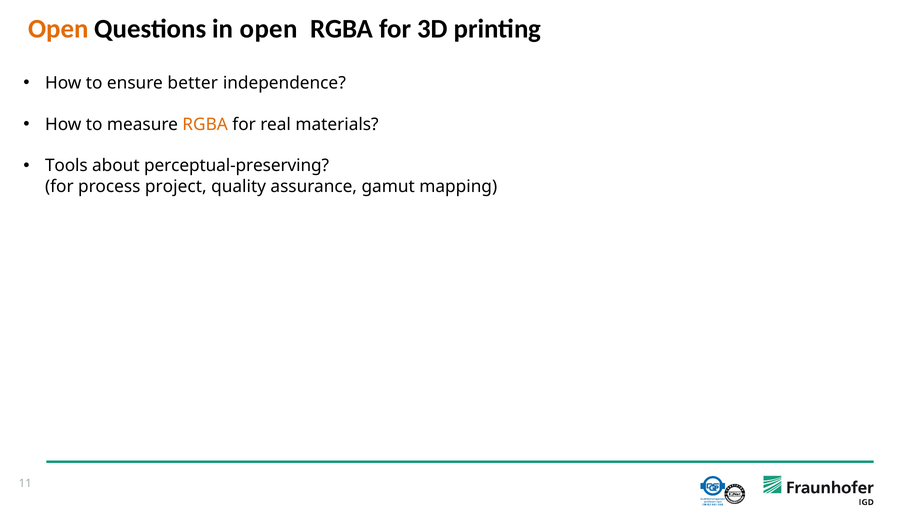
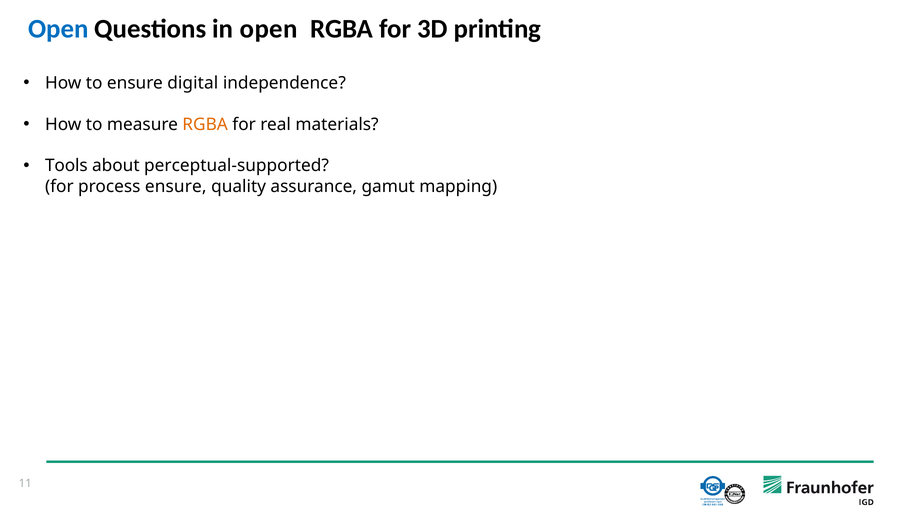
Open at (58, 29) colour: orange -> blue
better: better -> digital
perceptual-preserving: perceptual-preserving -> perceptual-supported
process project: project -> ensure
